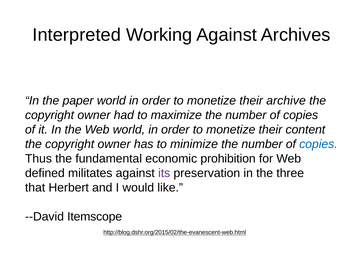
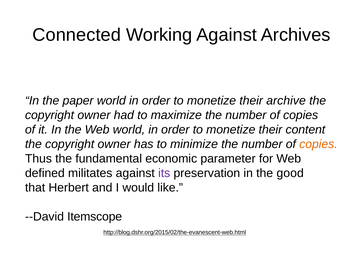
Interpreted: Interpreted -> Connected
copies at (318, 144) colour: blue -> orange
prohibition: prohibition -> parameter
three: three -> good
